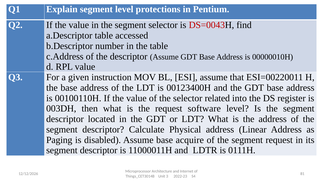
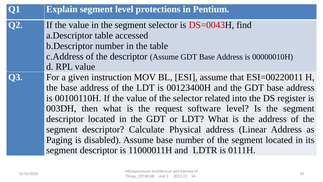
base acquire: acquire -> number
segment request: request -> located
